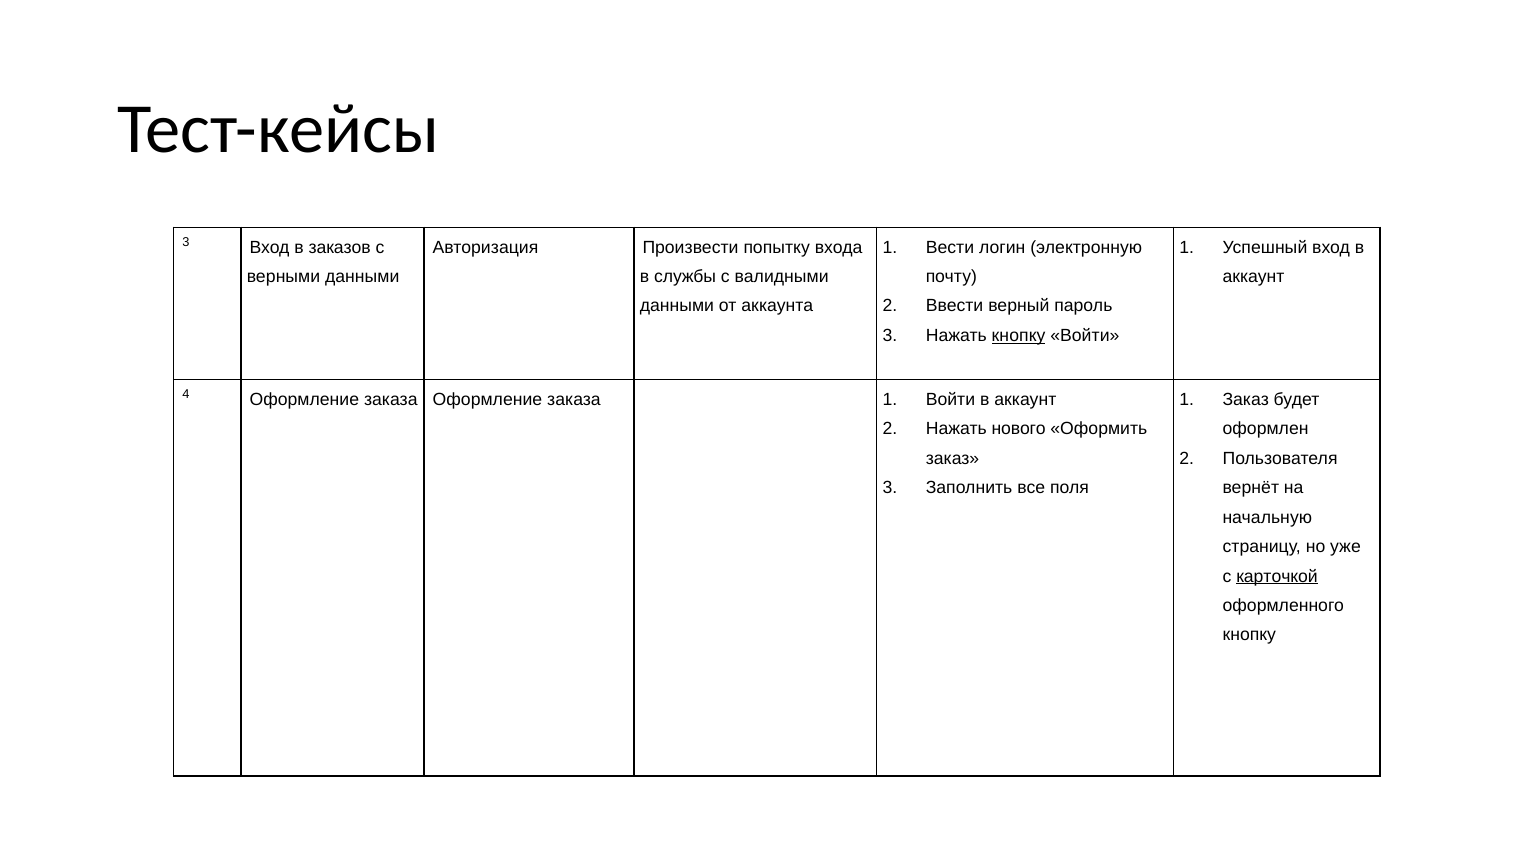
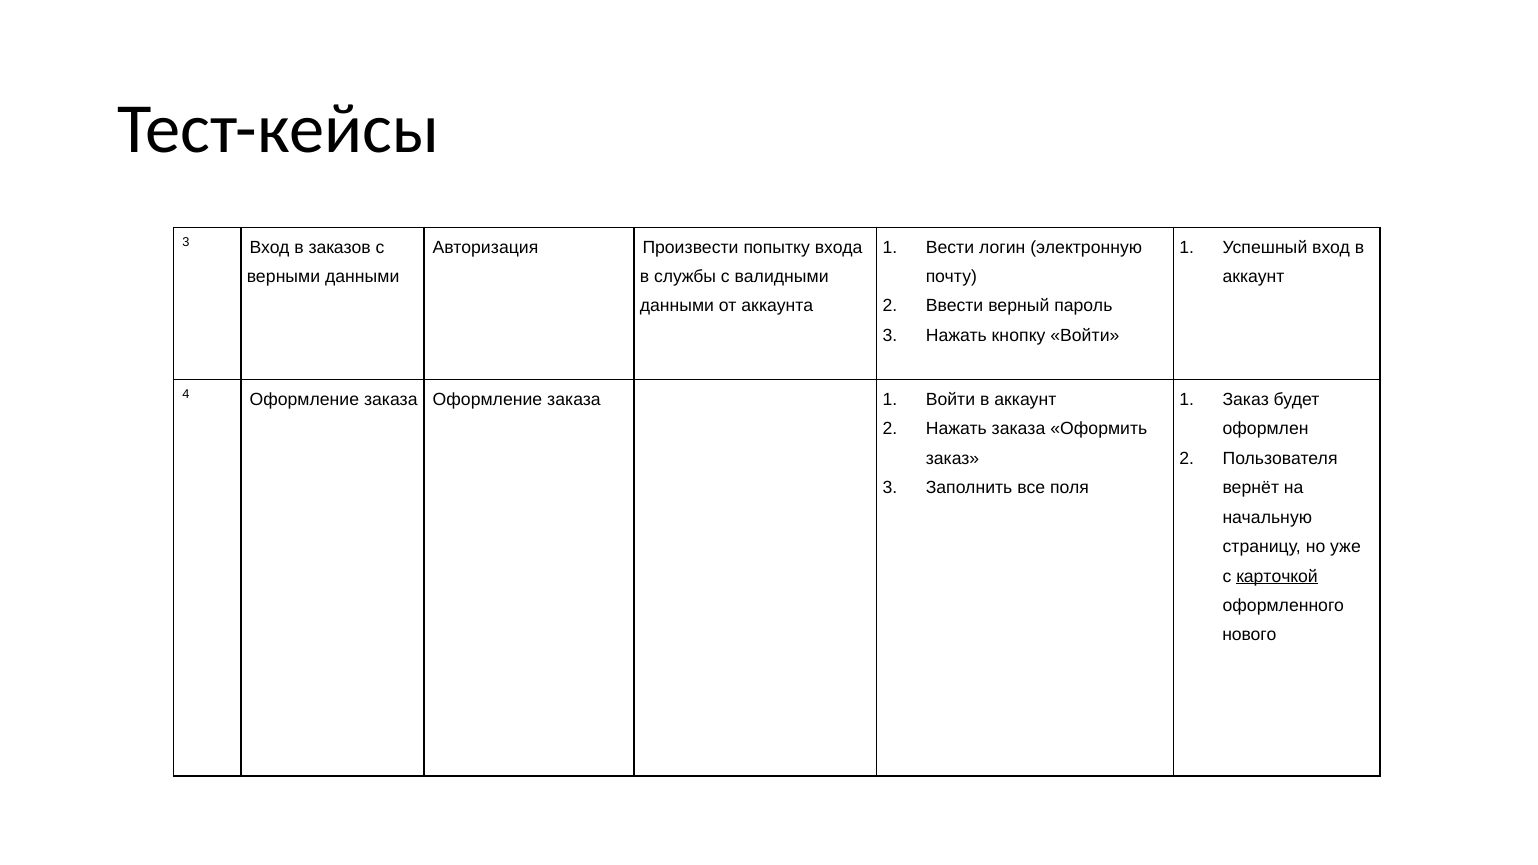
кнопку at (1019, 336) underline: present -> none
Нажать нового: нового -> заказа
кнопку at (1249, 635): кнопку -> нового
